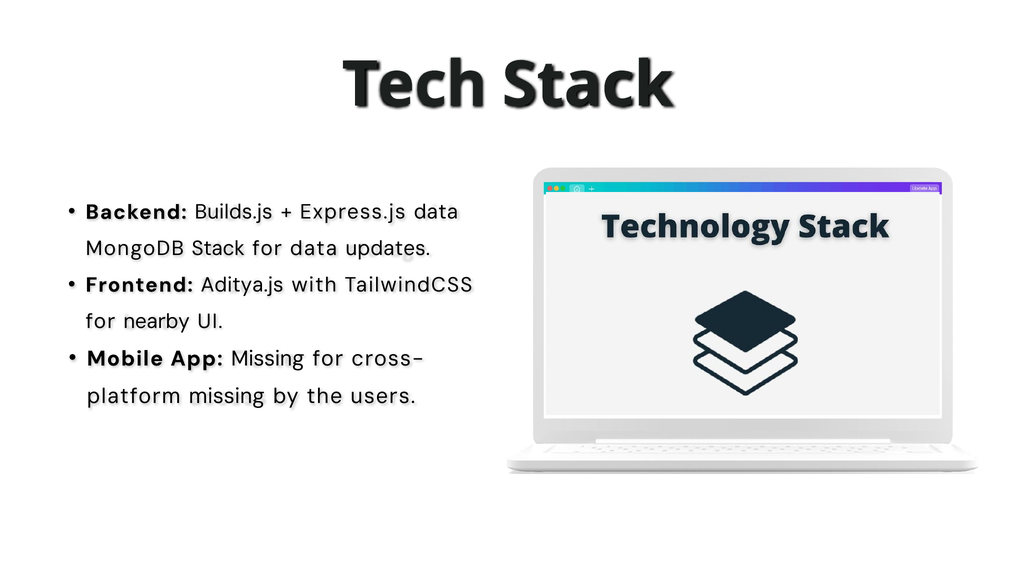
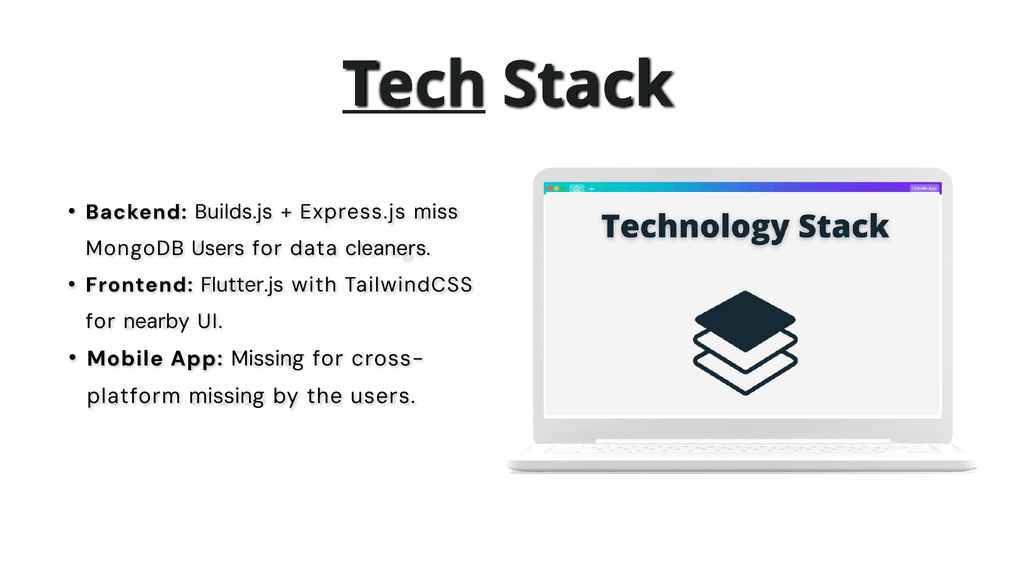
Tech underline: none -> present
Express.js data: data -> miss
MongoDB Stack: Stack -> Users
updates: updates -> cleaners
Aditya.js: Aditya.js -> Flutter.js
